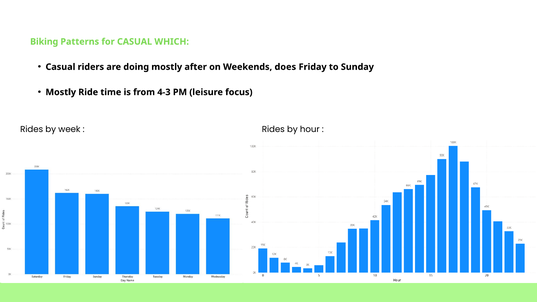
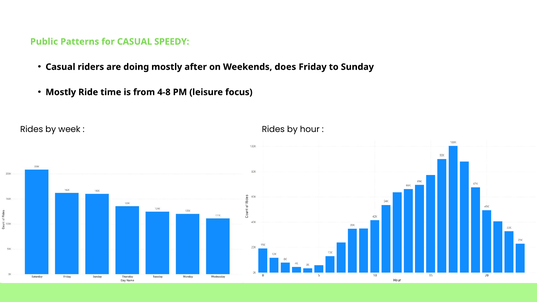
Biking: Biking -> Public
WHICH: WHICH -> SPEEDY
4-3: 4-3 -> 4-8
